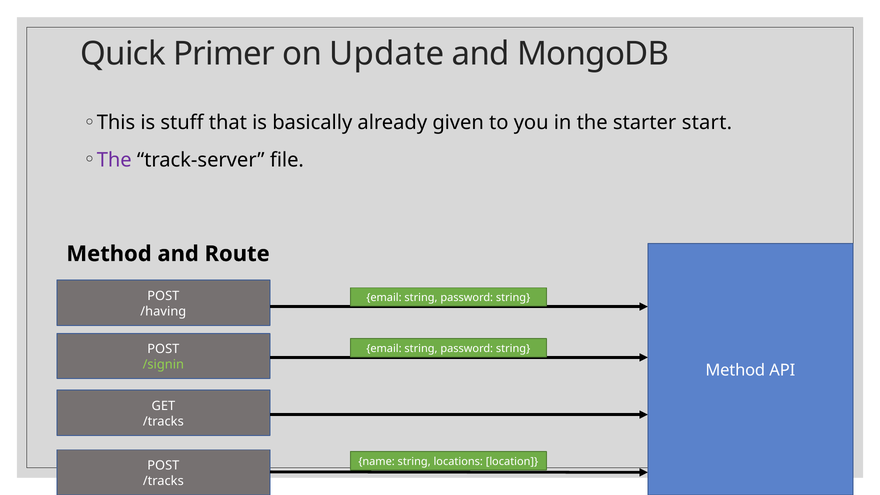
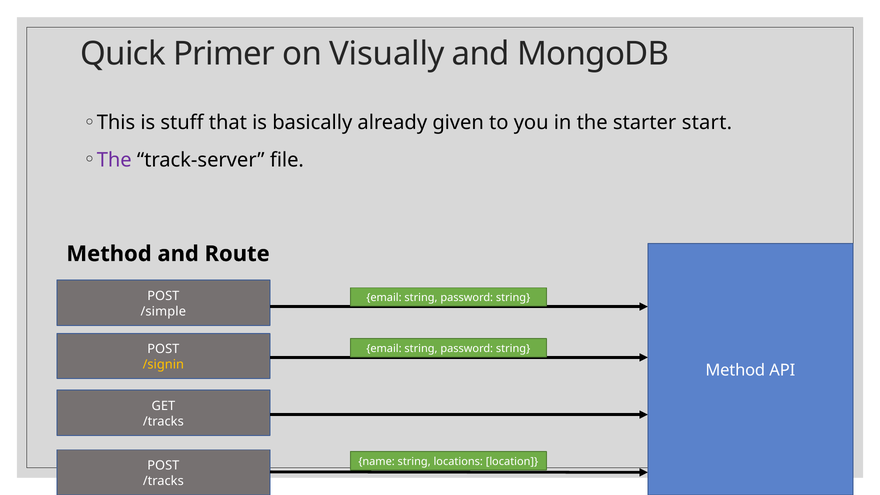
Update: Update -> Visually
/having: /having -> /simple
/signin colour: light green -> yellow
